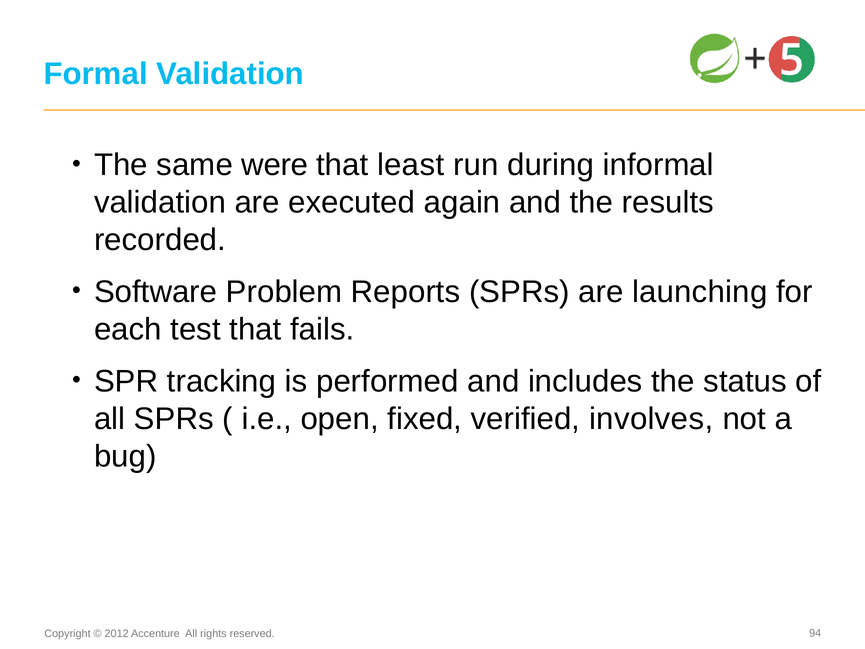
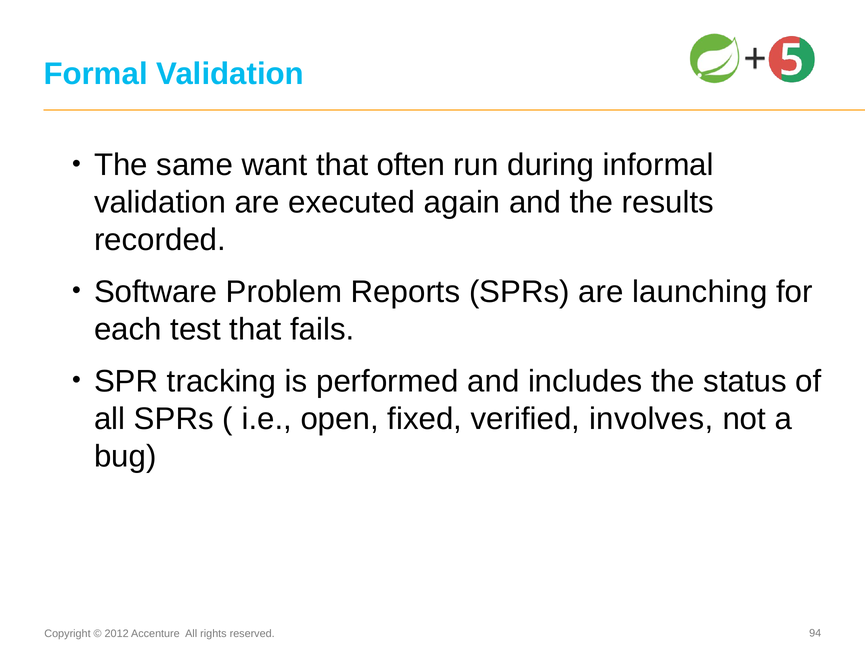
were: were -> want
least: least -> often
